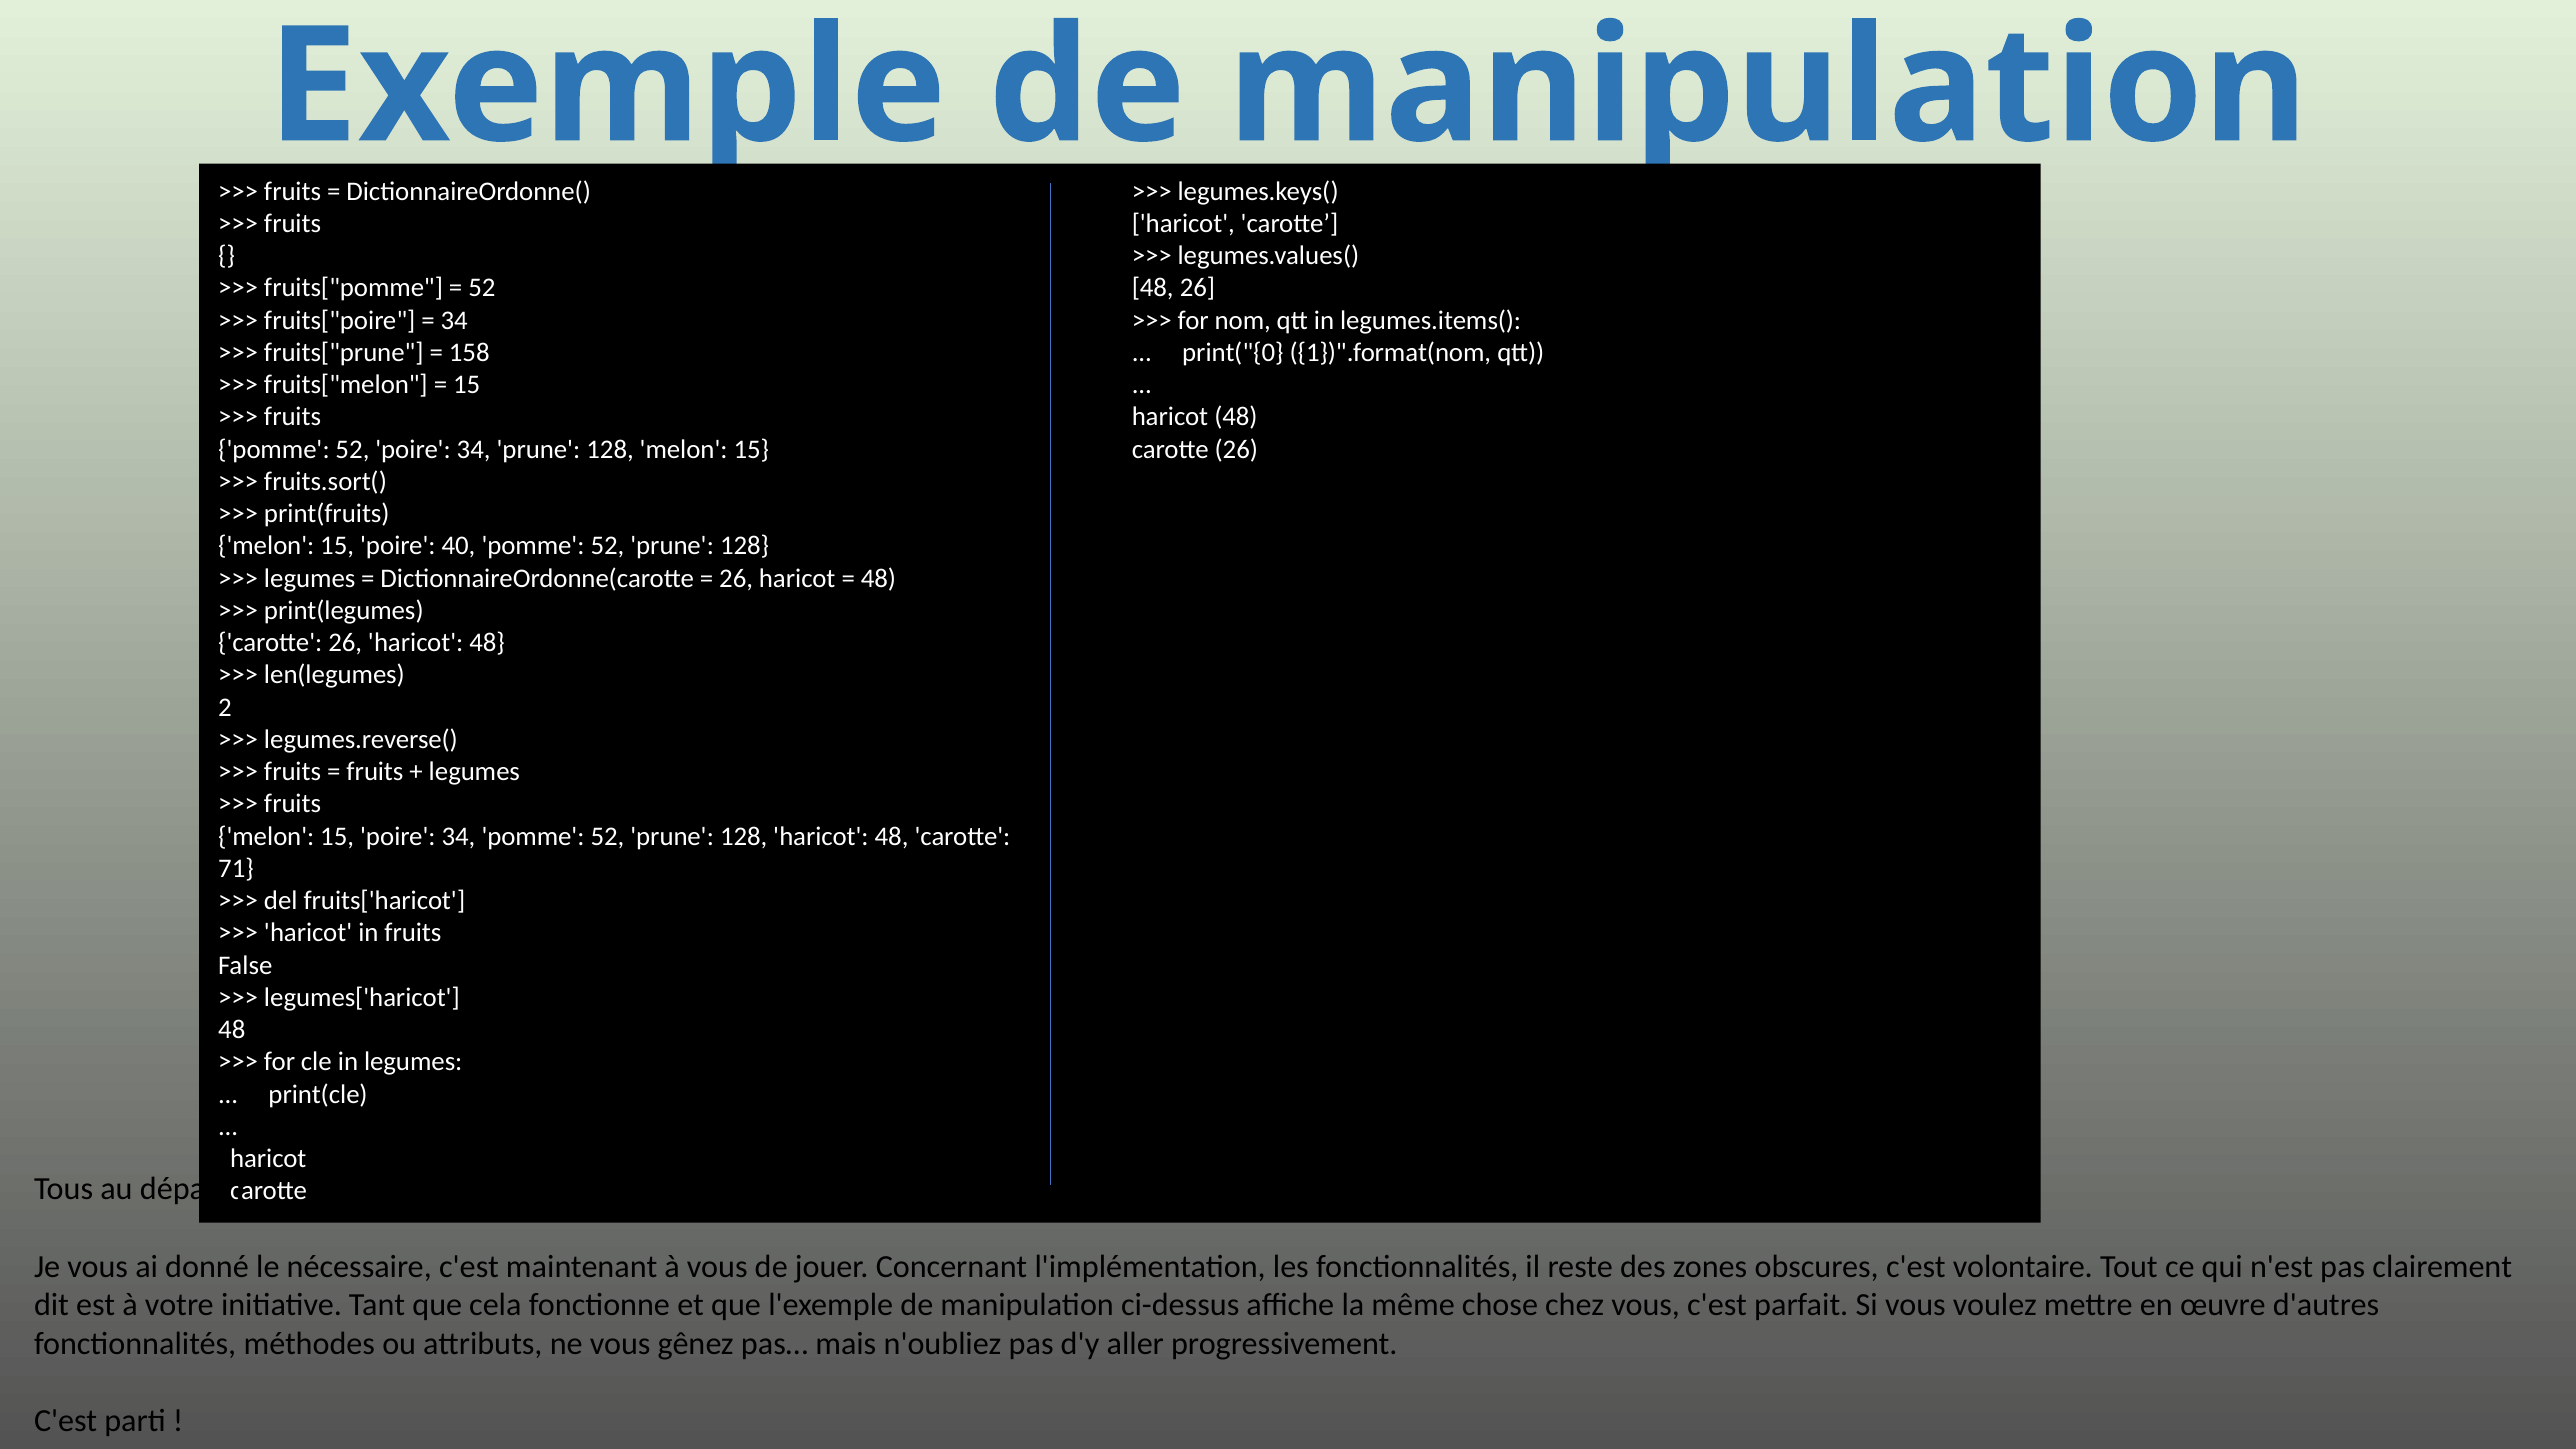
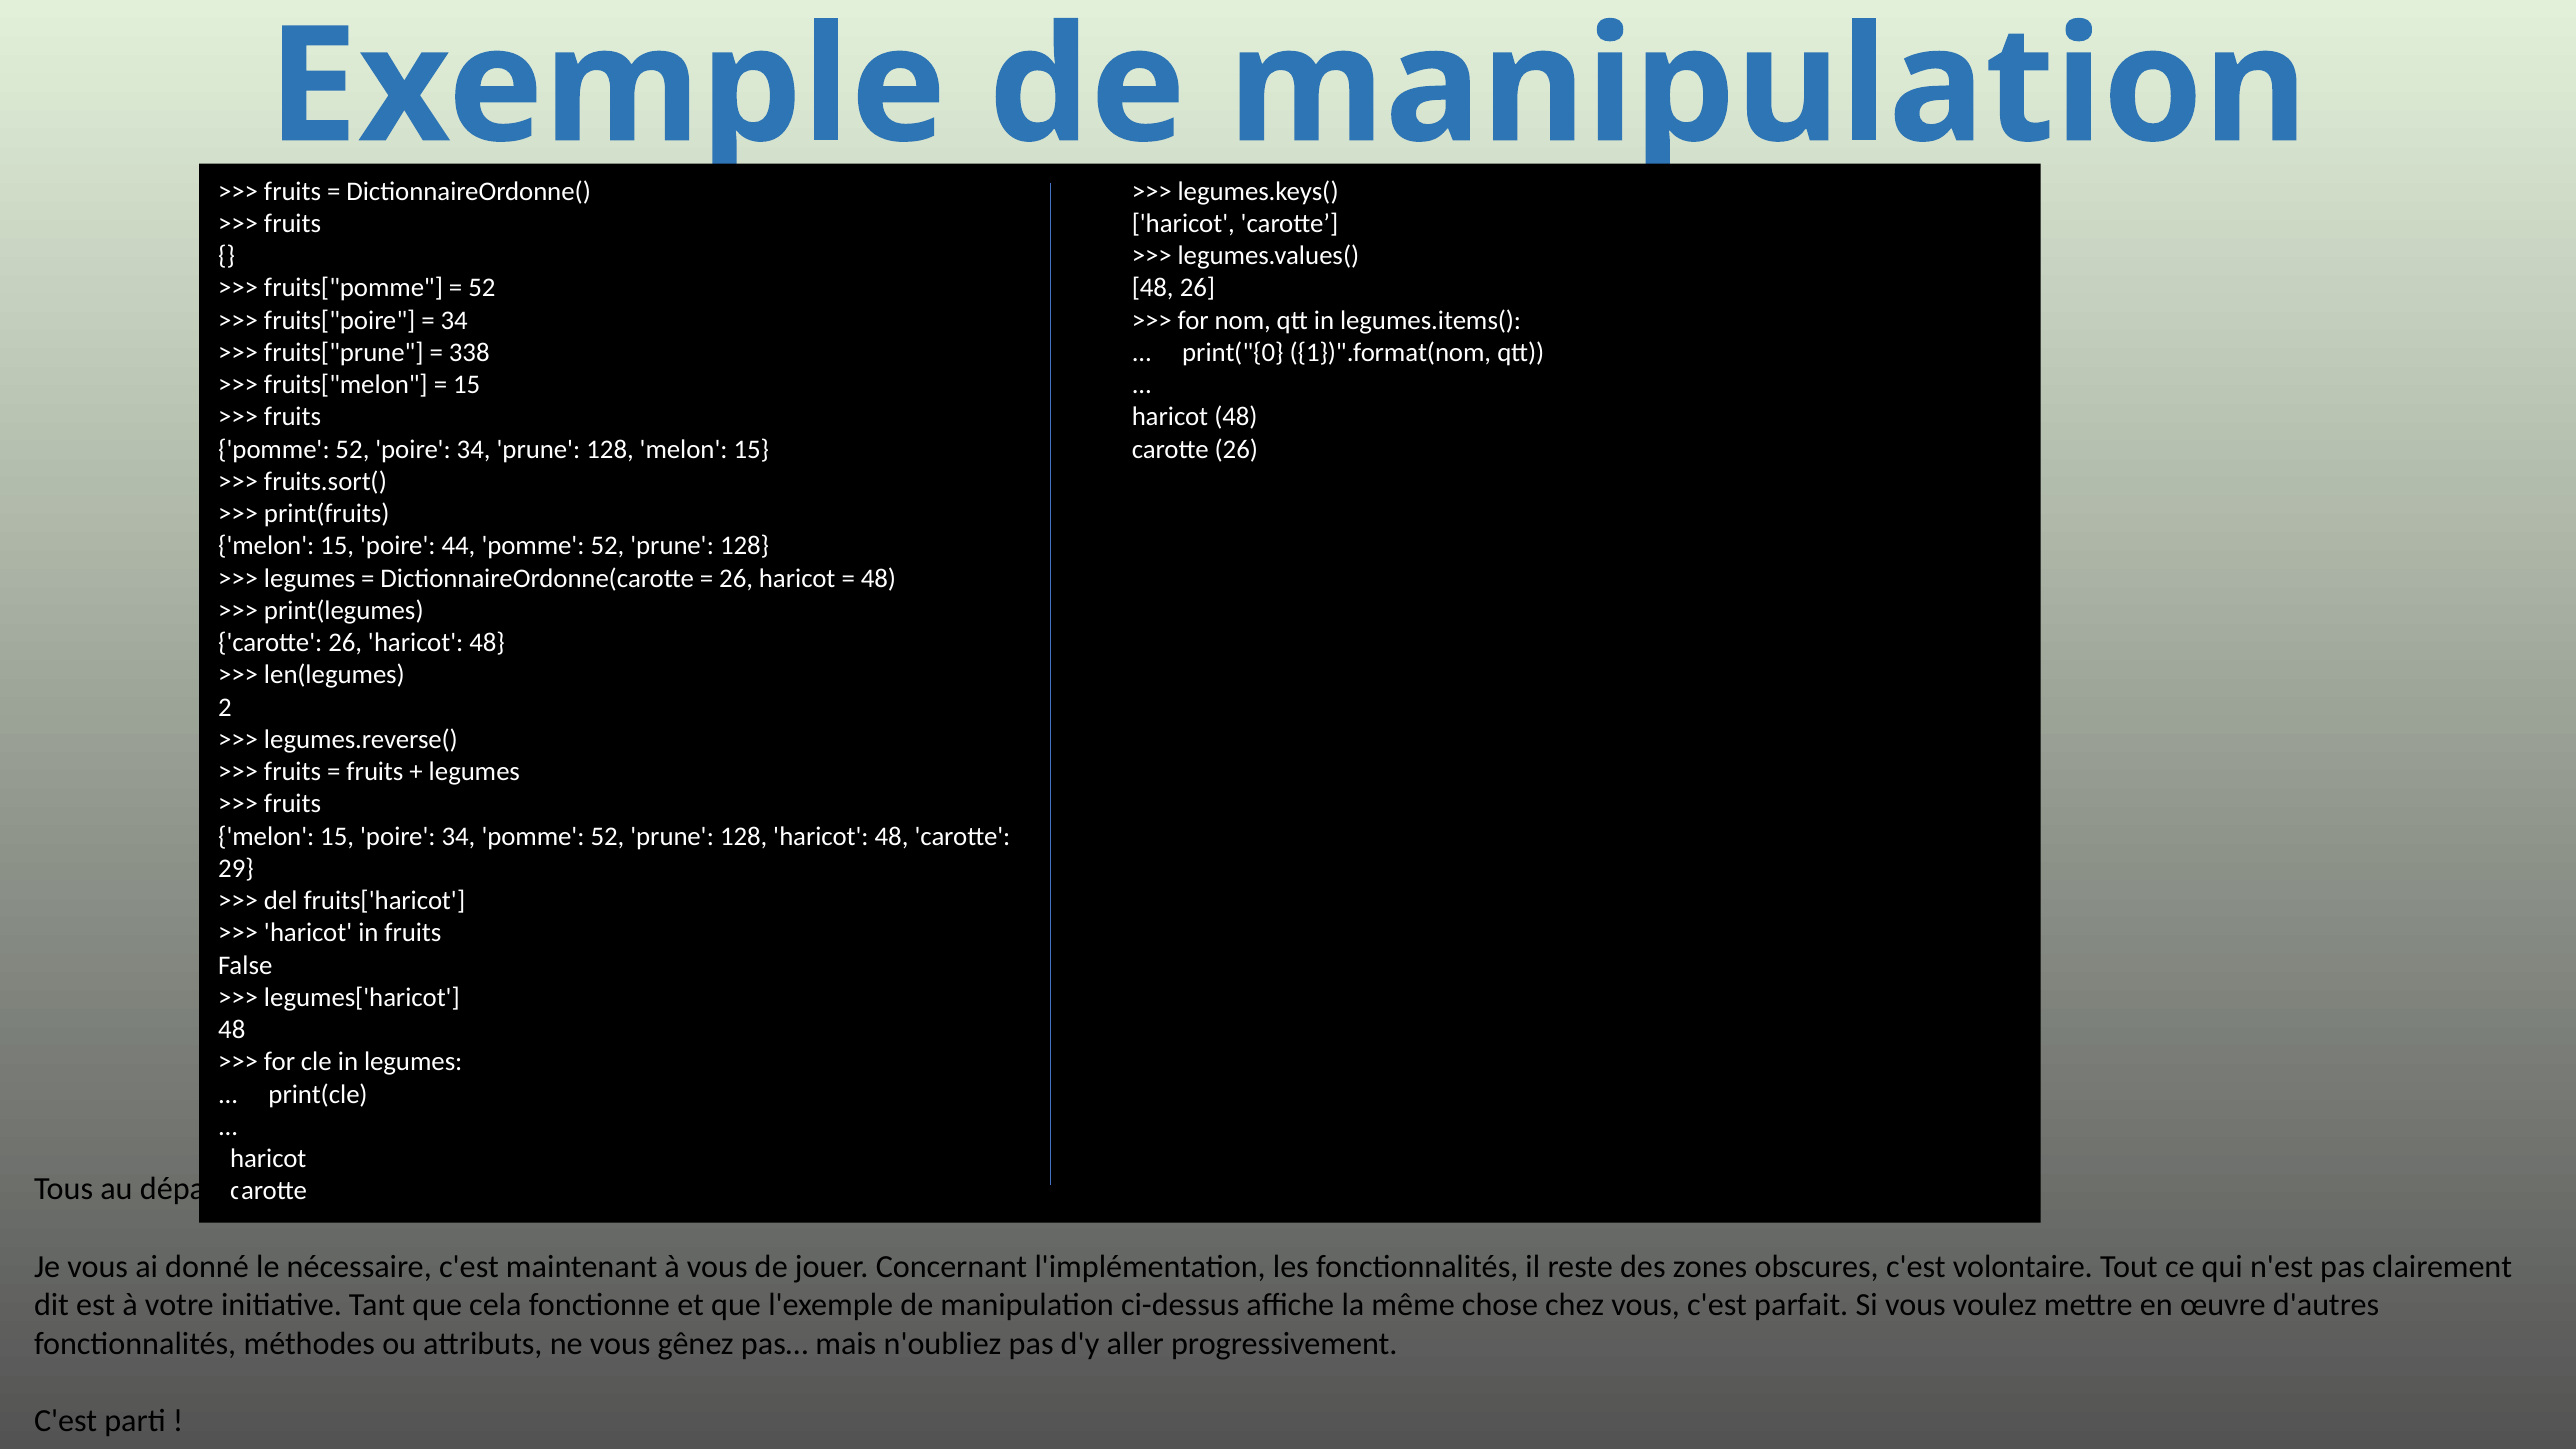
158: 158 -> 338
40: 40 -> 44
71: 71 -> 29
